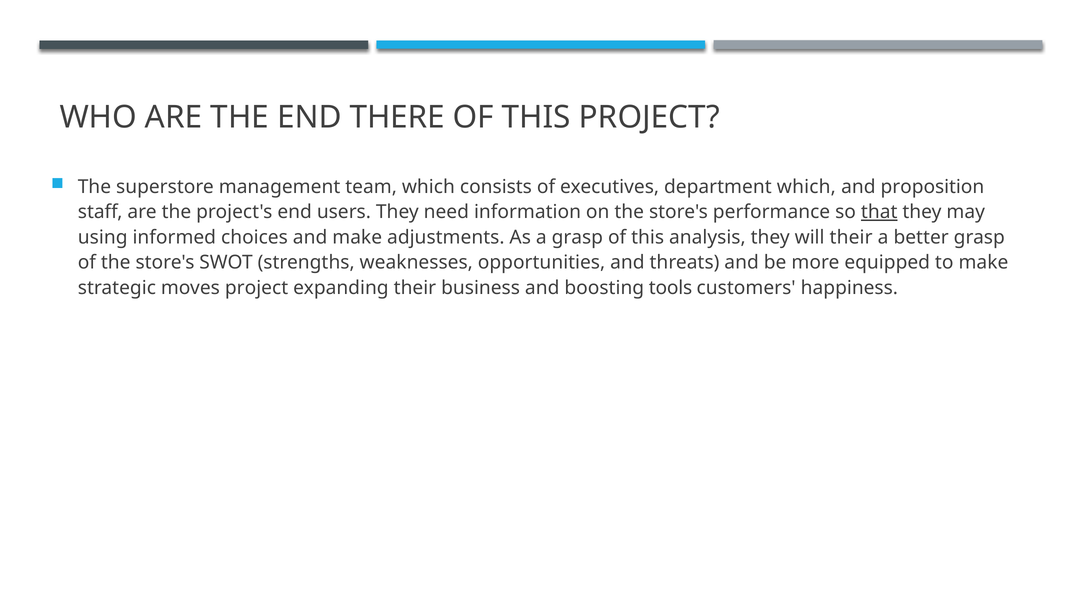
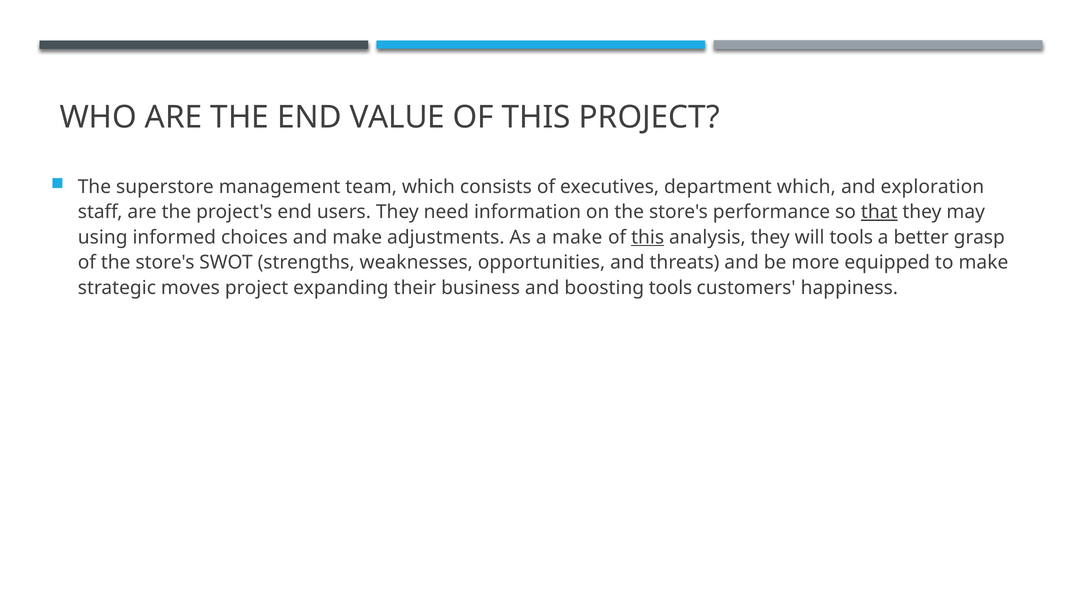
THERE: THERE -> VALUE
proposition: proposition -> exploration
a grasp: grasp -> make
this at (648, 237) underline: none -> present
will their: their -> tools
